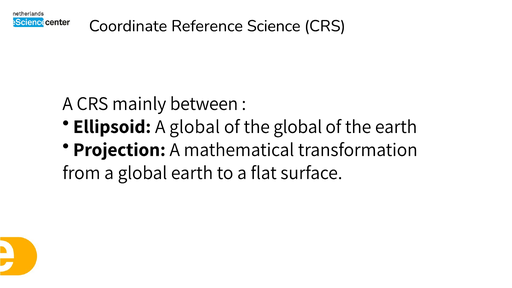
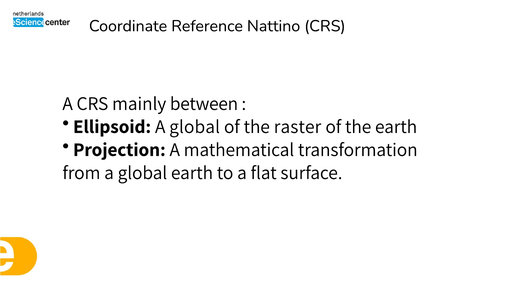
Science: Science -> Nattino
the global: global -> raster
